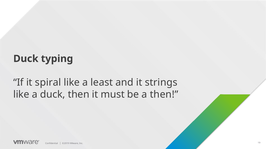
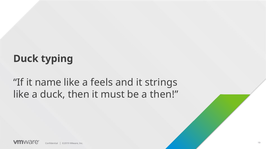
spiral: spiral -> name
least: least -> feels
